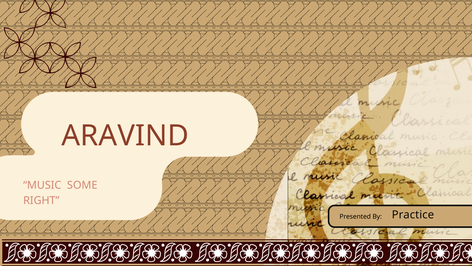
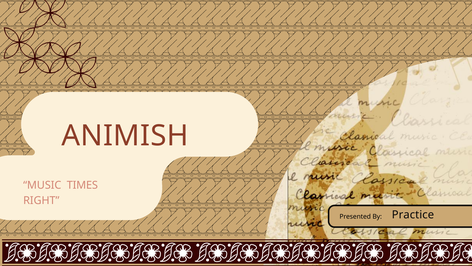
ARAVIND: ARAVIND -> ANIMISH
SOME: SOME -> TIMES
